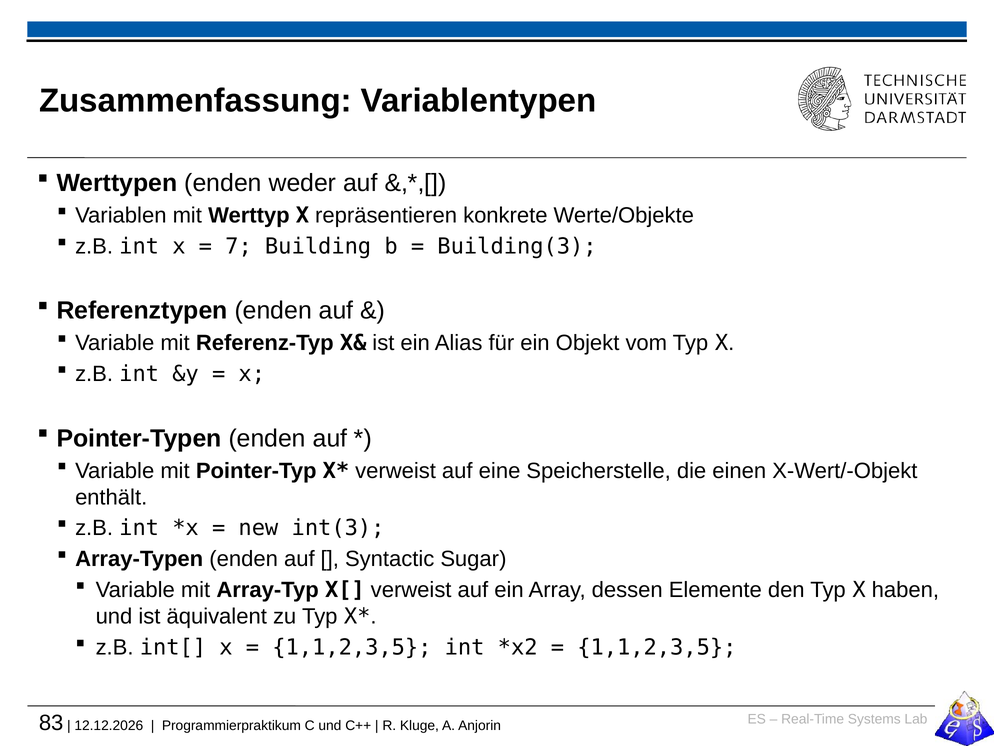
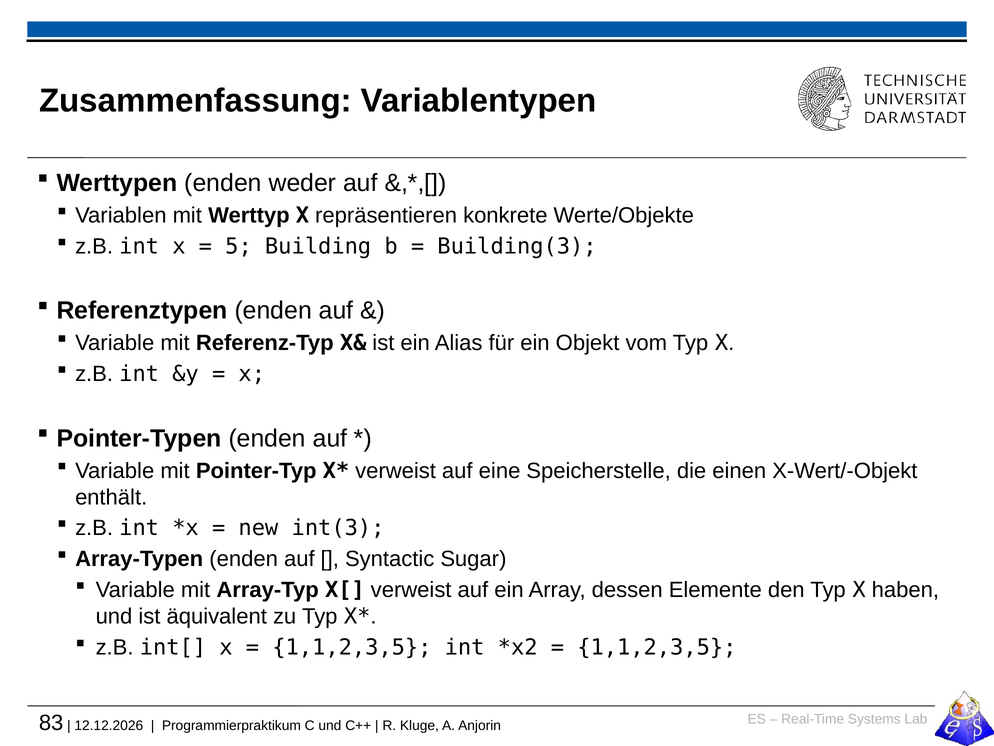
7: 7 -> 5
